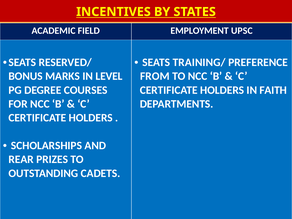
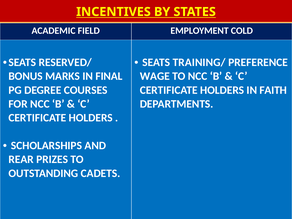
UPSC: UPSC -> COLD
LEVEL: LEVEL -> FINAL
FROM: FROM -> WAGE
